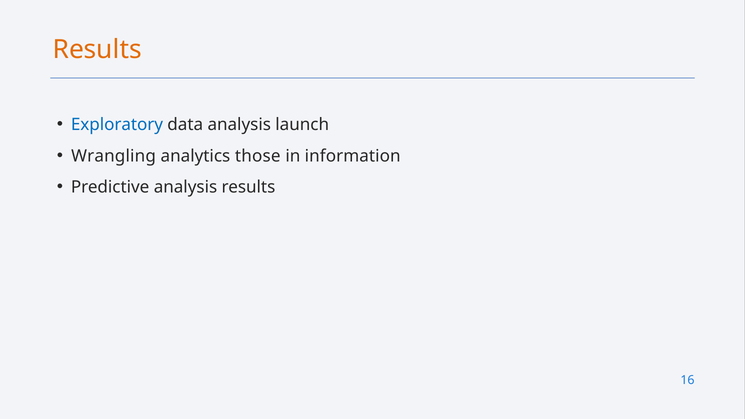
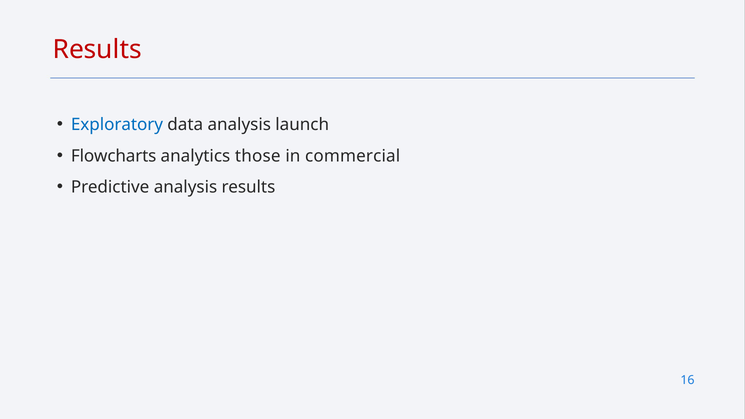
Results at (97, 50) colour: orange -> red
Wrangling: Wrangling -> Flowcharts
information: information -> commercial
